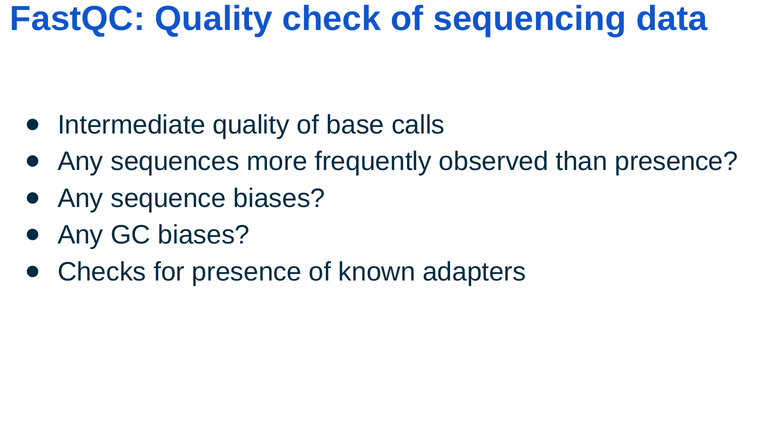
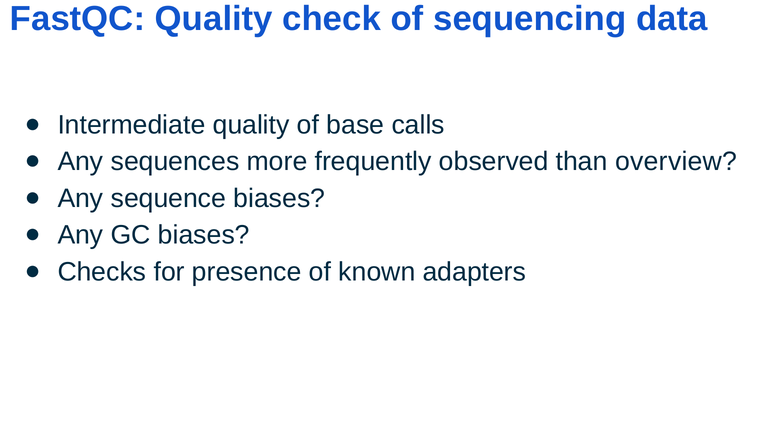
than presence: presence -> overview
